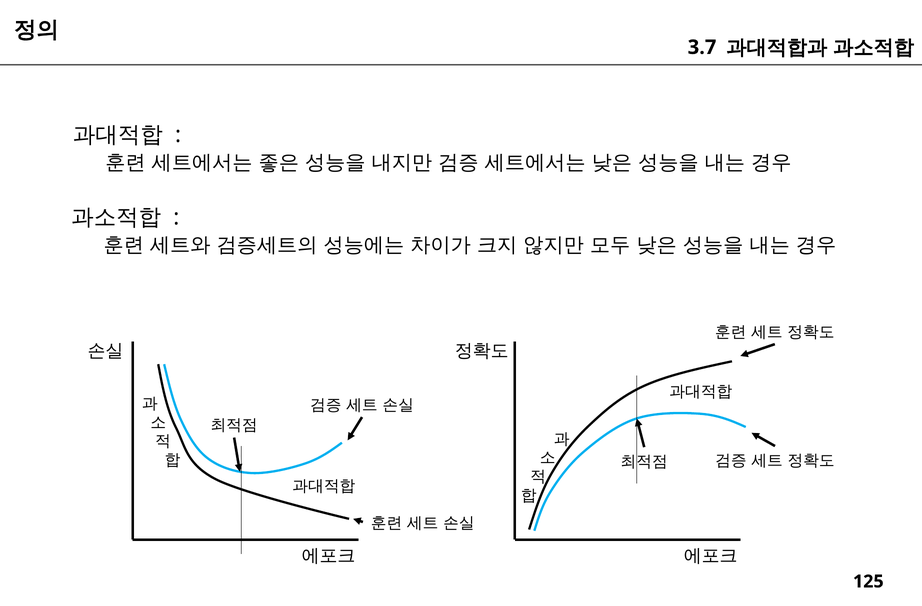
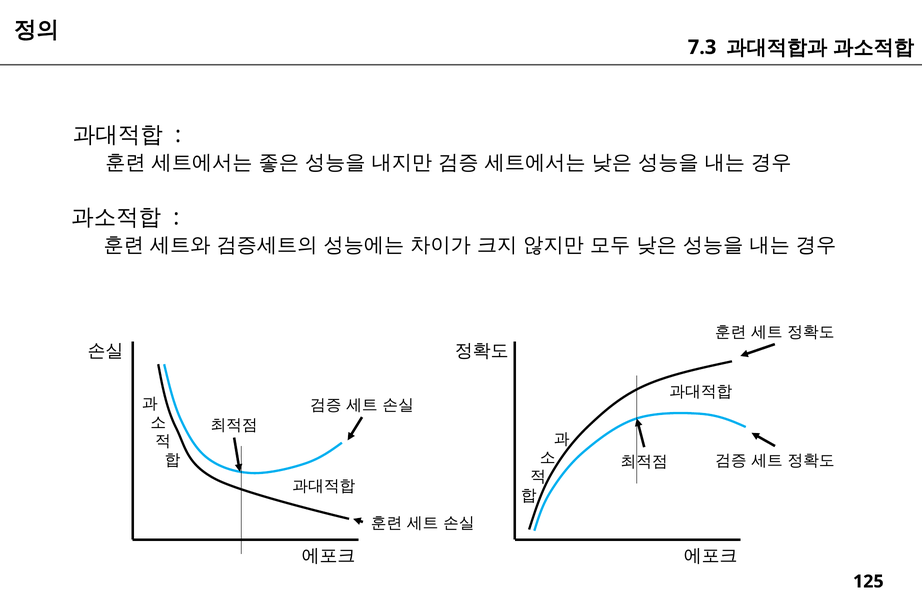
3.7: 3.7 -> 7.3
